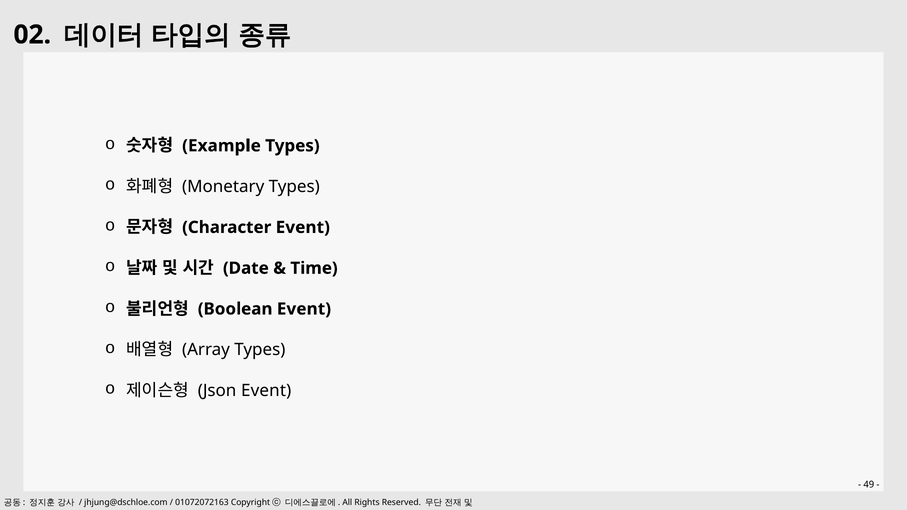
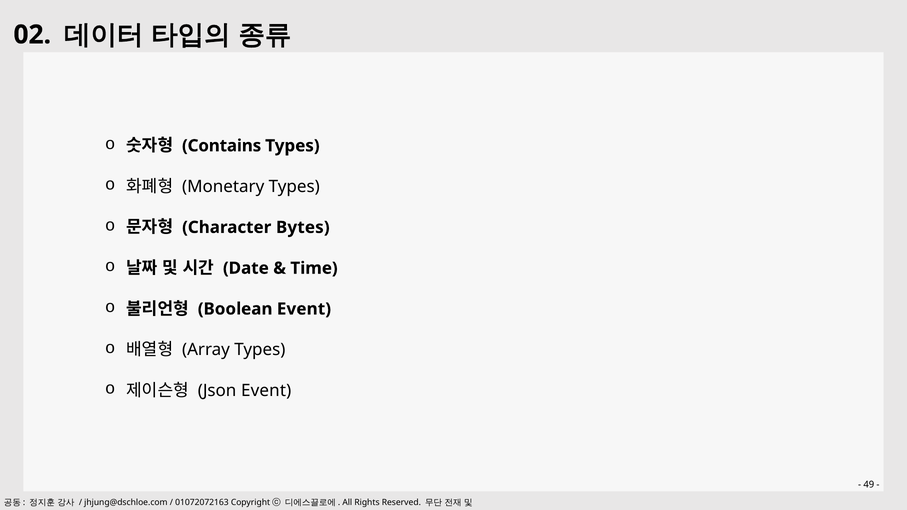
Example: Example -> Contains
Character Event: Event -> Bytes
